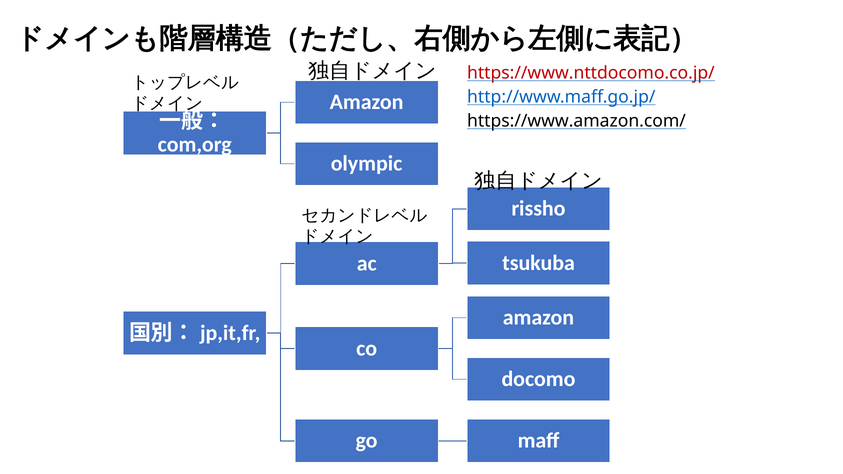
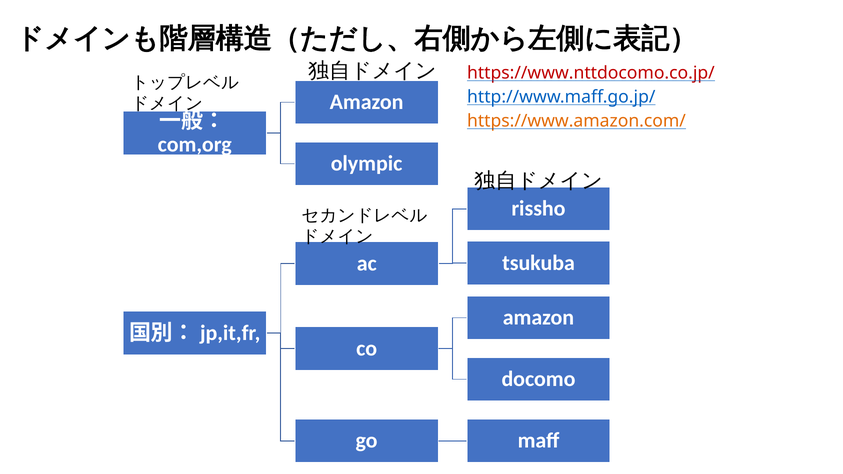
https://www.amazon.com/ colour: black -> orange
